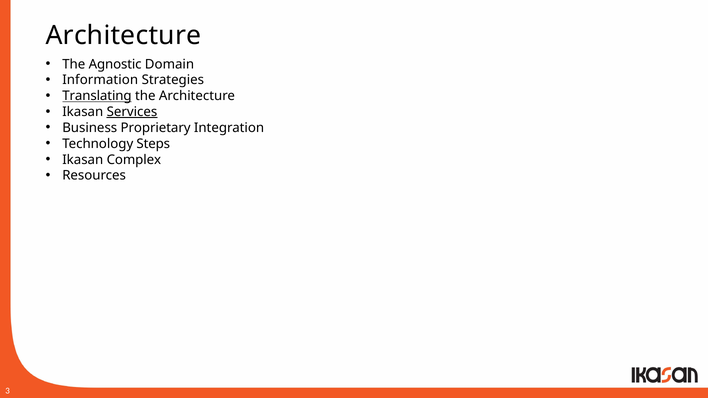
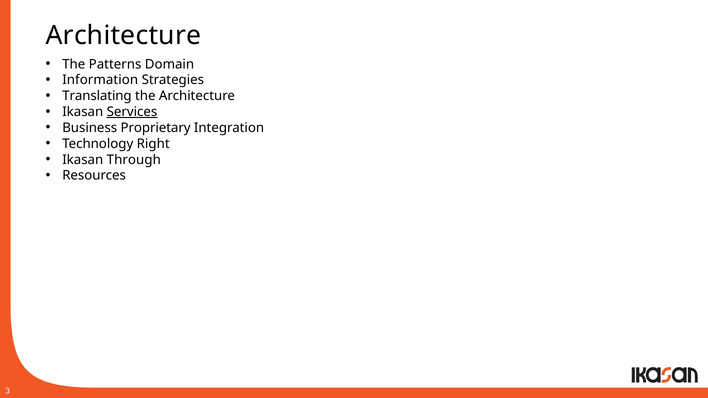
Agnostic: Agnostic -> Patterns
Translating underline: present -> none
Steps: Steps -> Right
Complex: Complex -> Through
